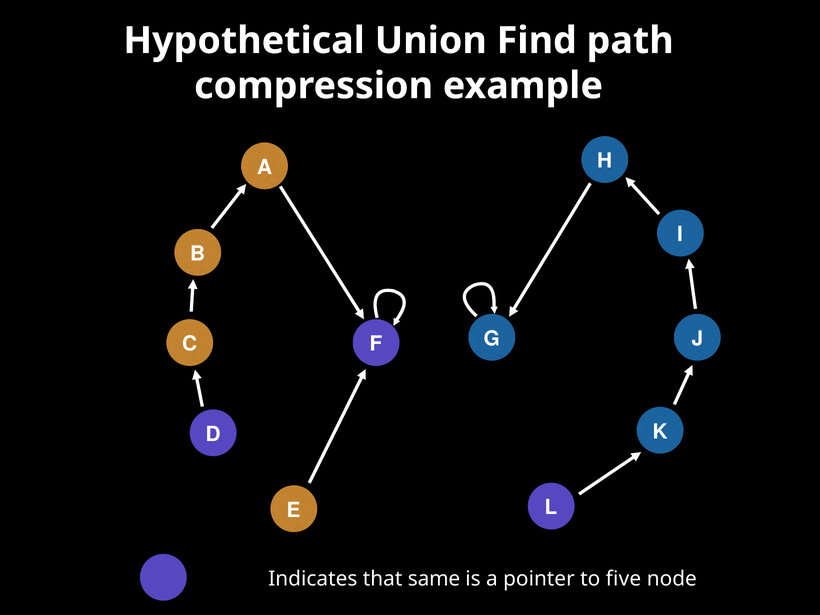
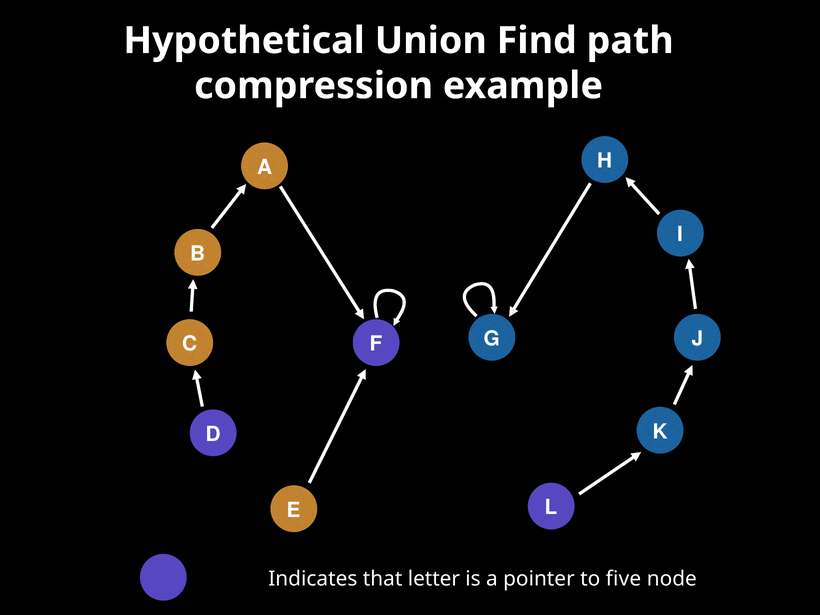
same: same -> letter
